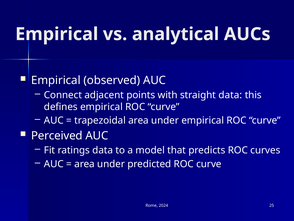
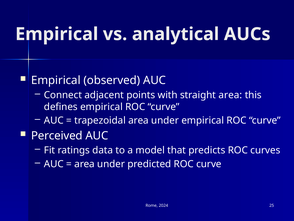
straight data: data -> area
